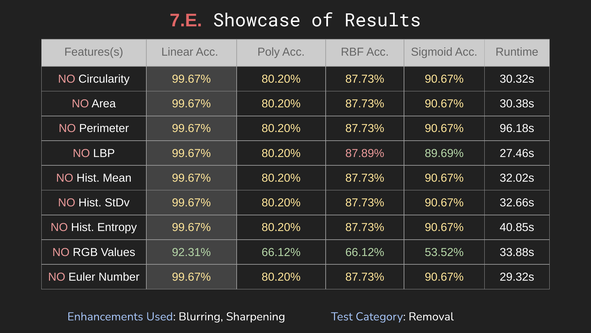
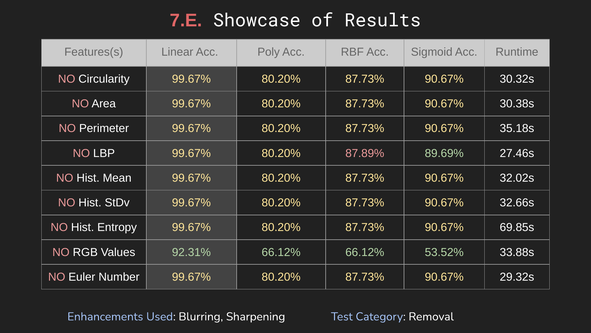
96.18s: 96.18s -> 35.18s
40.85s: 40.85s -> 69.85s
